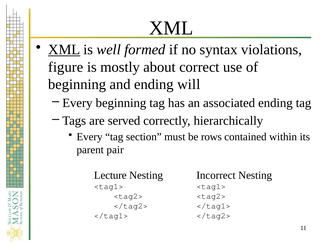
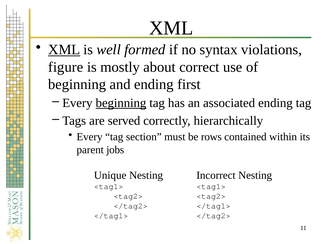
will: will -> first
beginning at (121, 103) underline: none -> present
pair: pair -> jobs
Lecture: Lecture -> Unique
